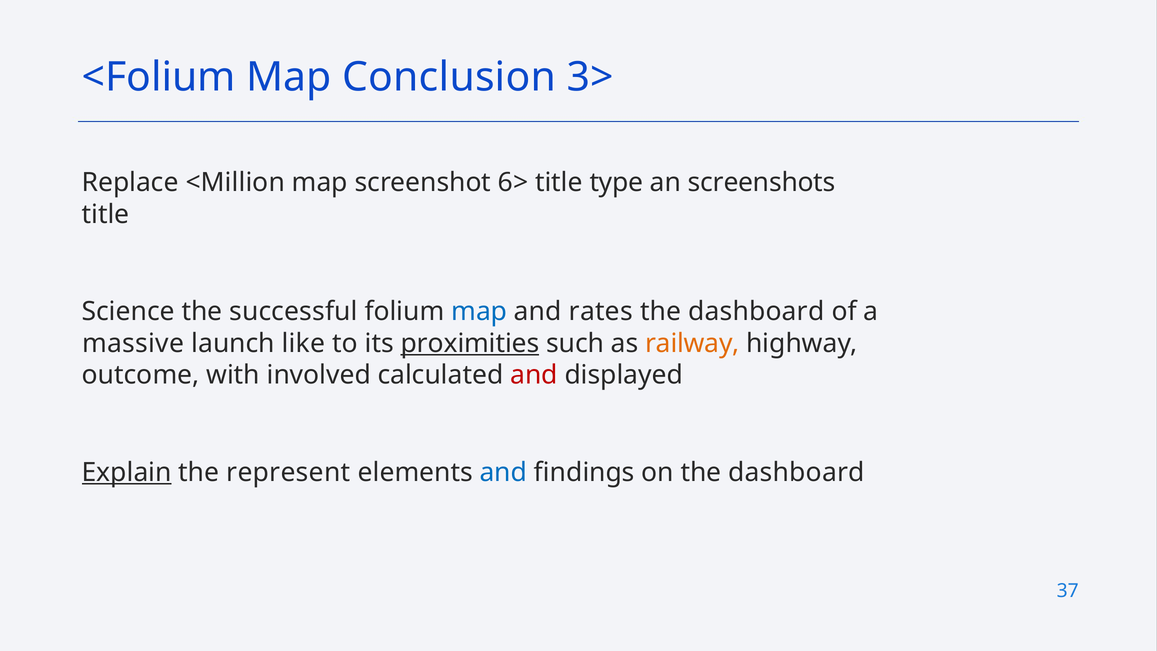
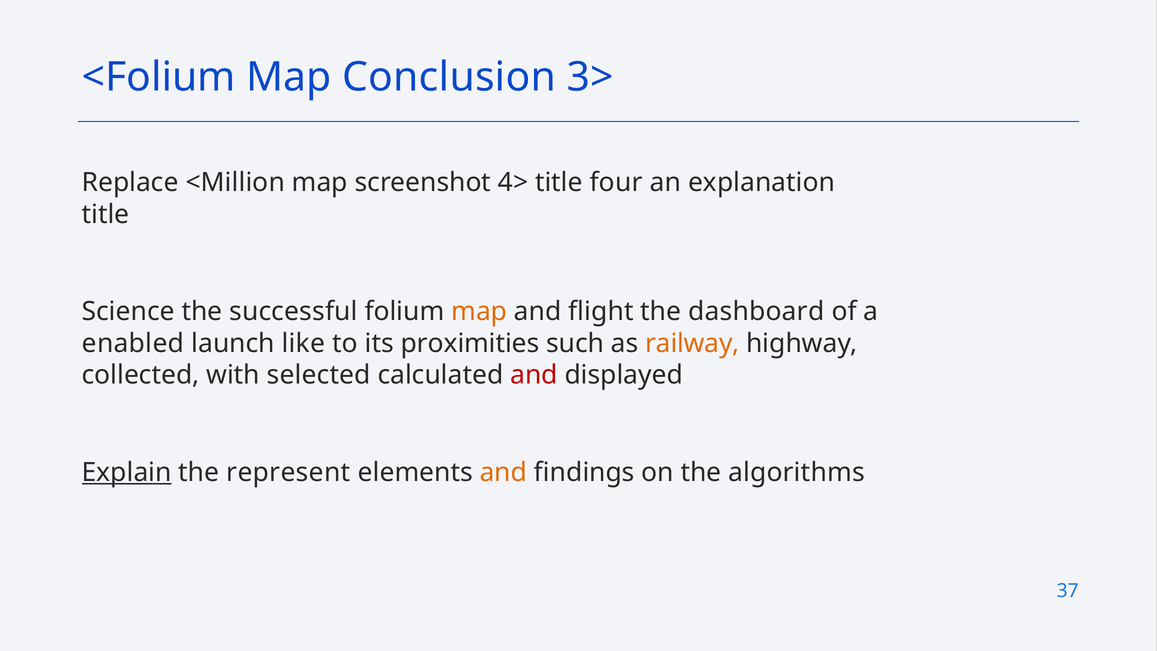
6>: 6> -> 4>
type: type -> four
screenshots: screenshots -> explanation
map at (479, 312) colour: blue -> orange
rates: rates -> flight
massive: massive -> enabled
proximities underline: present -> none
outcome: outcome -> collected
involved: involved -> selected
and at (503, 472) colour: blue -> orange
on the dashboard: dashboard -> algorithms
